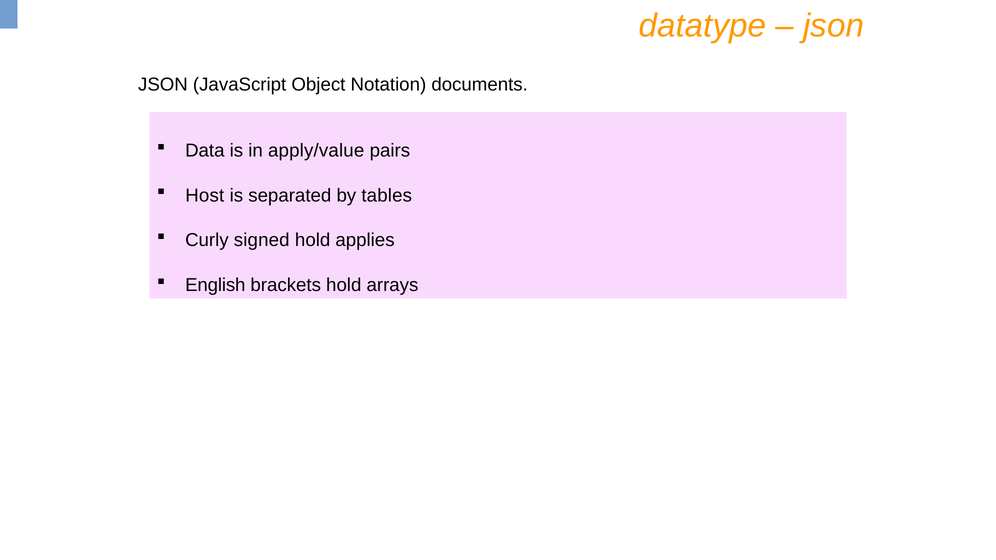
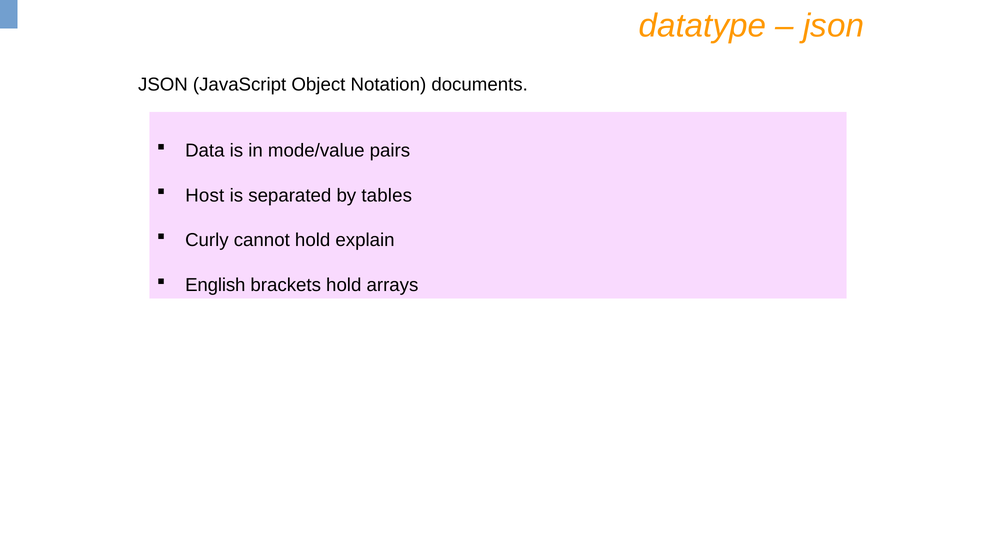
apply/value: apply/value -> mode/value
signed: signed -> cannot
applies: applies -> explain
